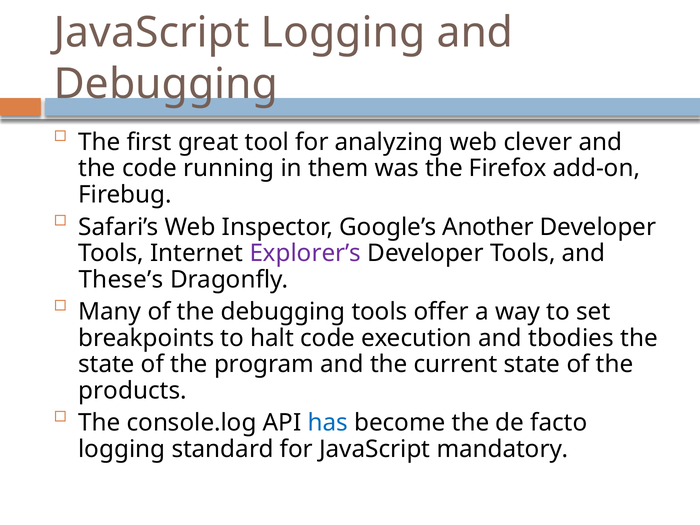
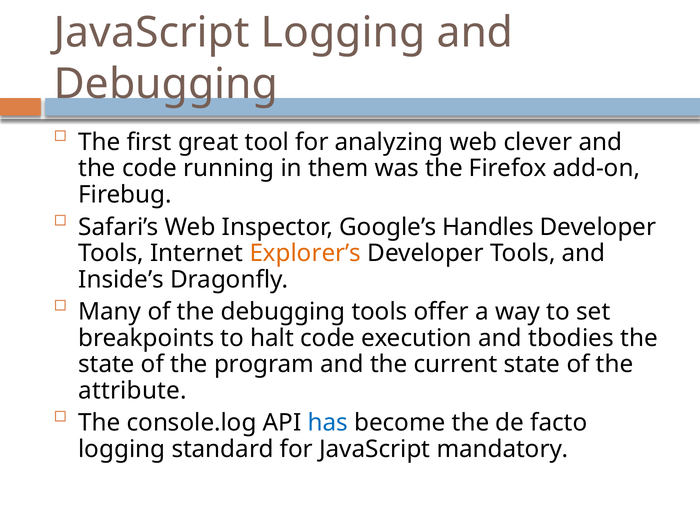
Another: Another -> Handles
Explorer’s colour: purple -> orange
These’s: These’s -> Inside’s
products: products -> attribute
